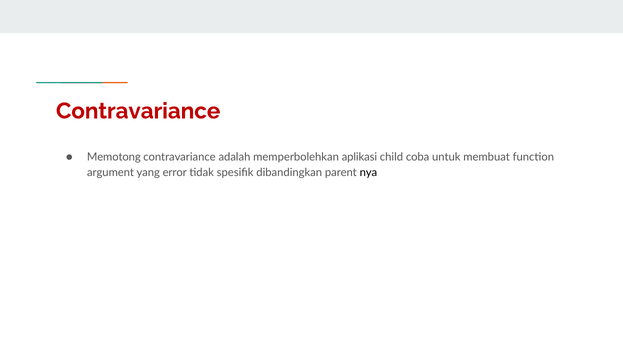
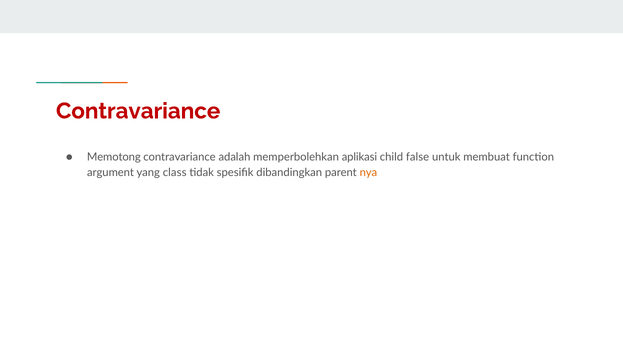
coba: coba -> false
error: error -> class
nya colour: black -> orange
